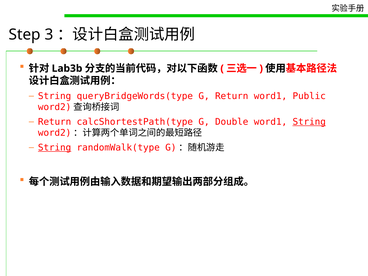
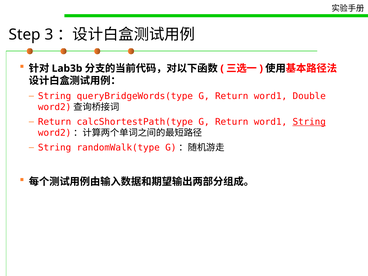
Public: Public -> Double
calcShortestPath(type G Double: Double -> Return
String at (55, 148) underline: present -> none
